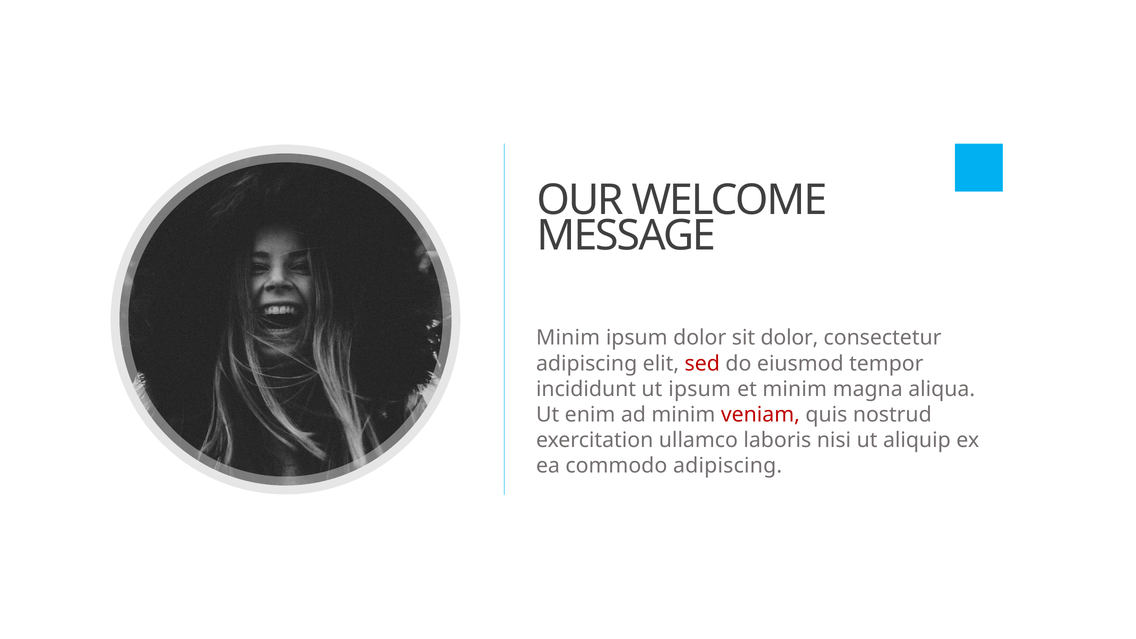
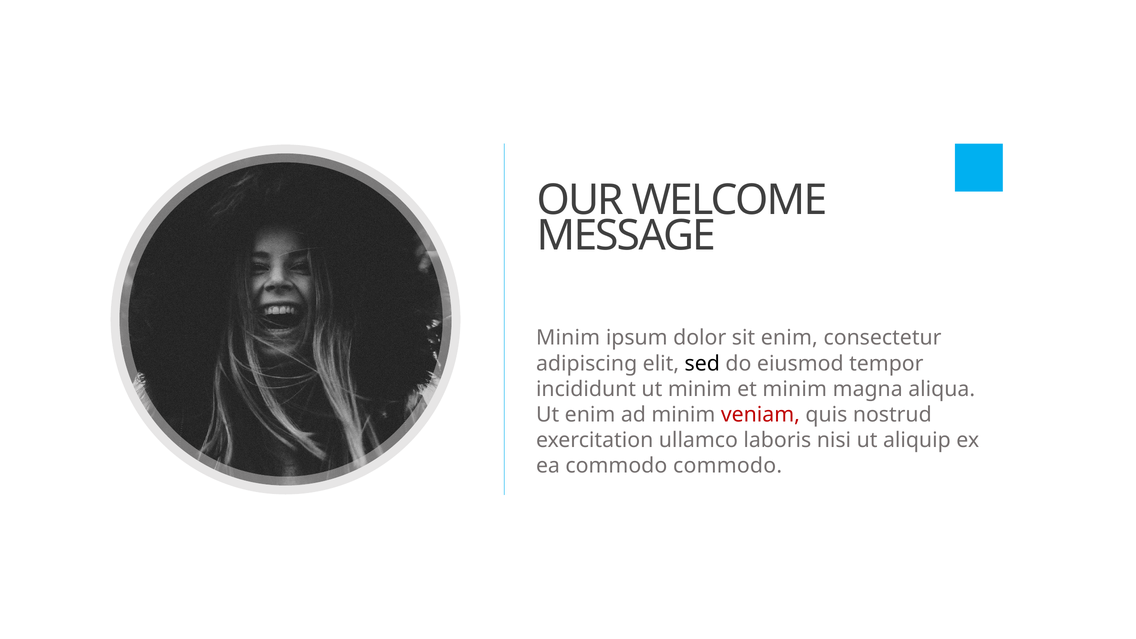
sit dolor: dolor -> enim
sed colour: red -> black
ut ipsum: ipsum -> minim
commodo adipiscing: adipiscing -> commodo
